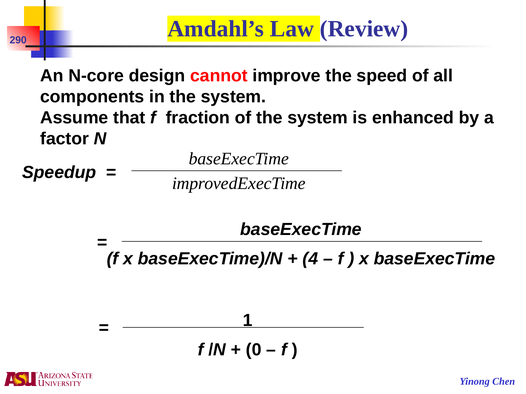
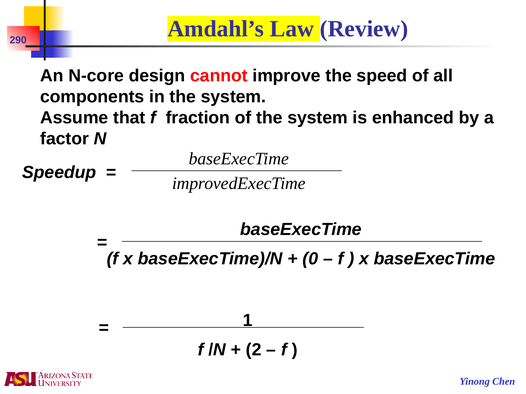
4: 4 -> 0
0: 0 -> 2
